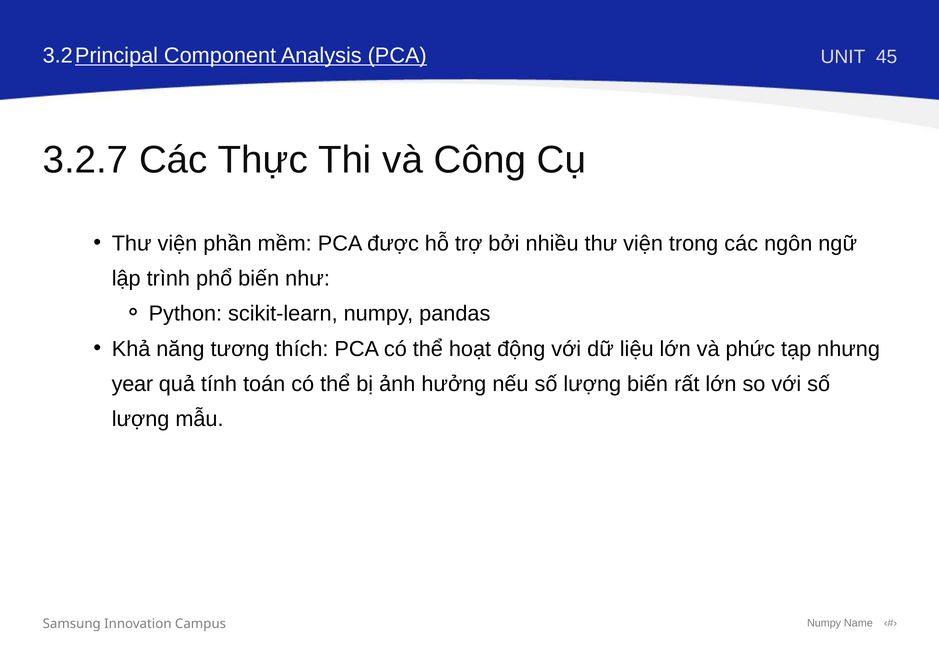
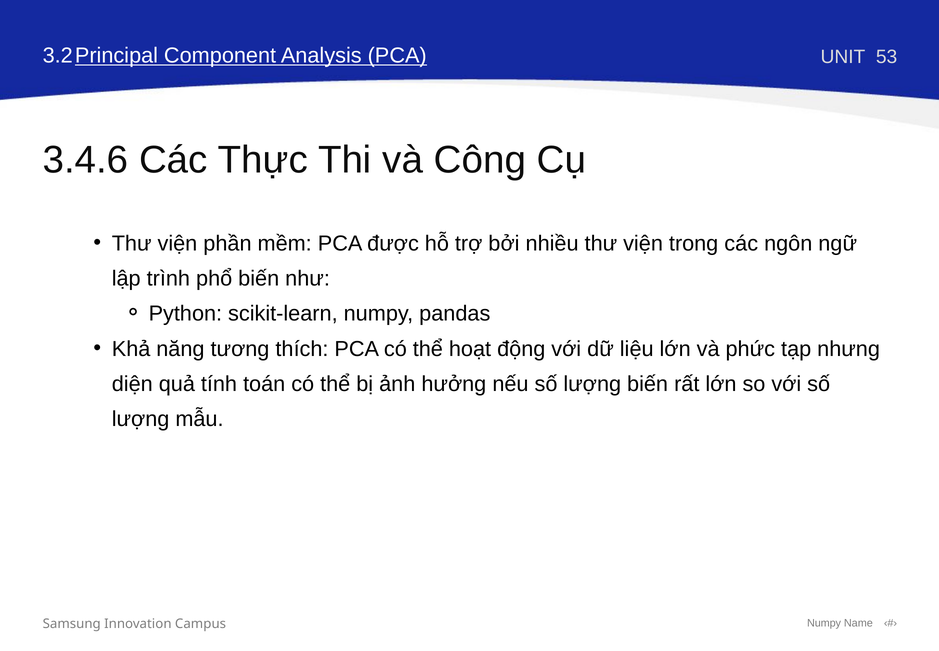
45: 45 -> 53
3.2.7: 3.2.7 -> 3.4.6
year: year -> diện
